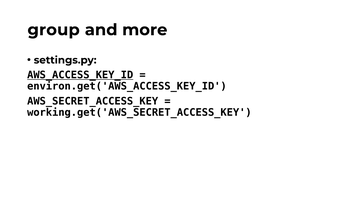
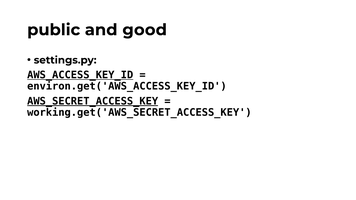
group: group -> public
more: more -> good
AWS_SECRET_ACCESS_KEY underline: none -> present
